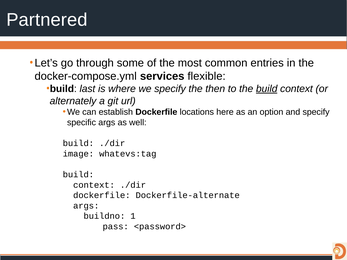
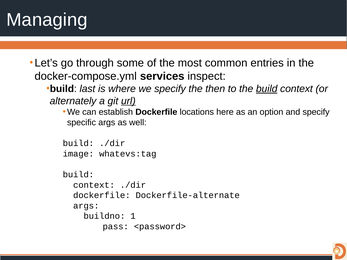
Partnered: Partnered -> Managing
flexible: flexible -> inspect
url underline: none -> present
